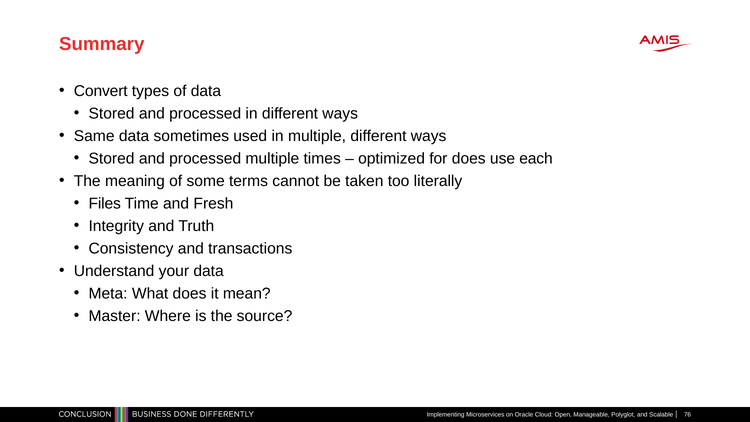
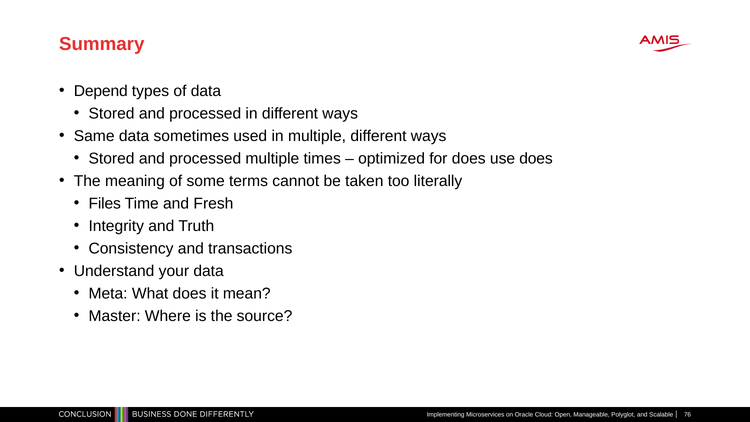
Convert: Convert -> Depend
use each: each -> does
